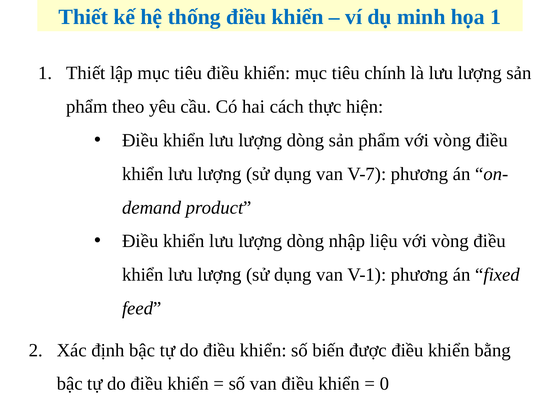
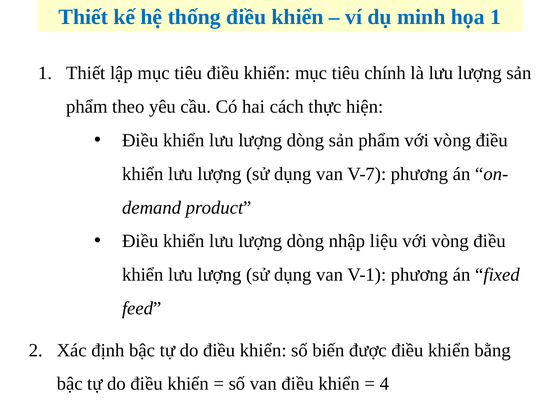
0: 0 -> 4
